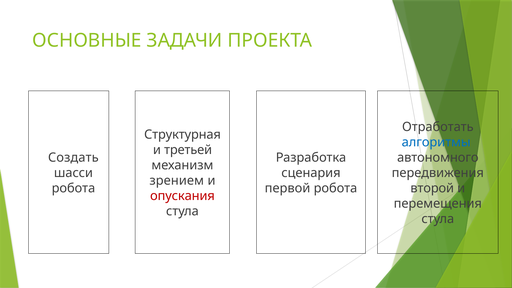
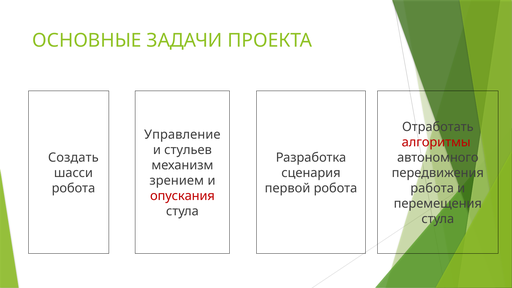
Структурная: Структурная -> Управление
алгоритмы colour: blue -> red
третьей: третьей -> стульев
второй: второй -> работа
